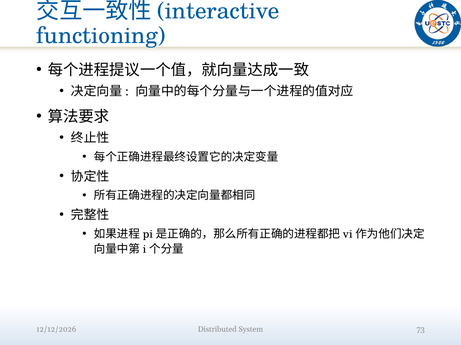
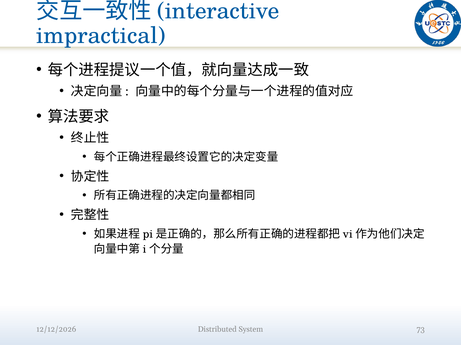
functioning: functioning -> impractical
